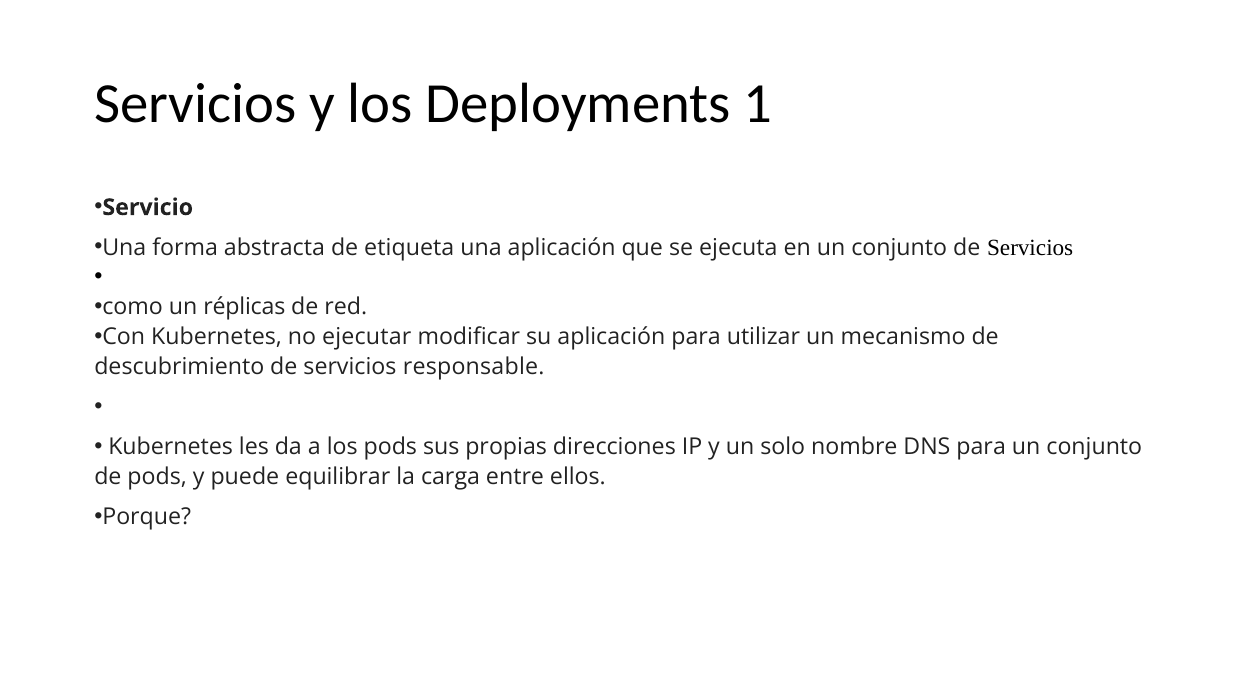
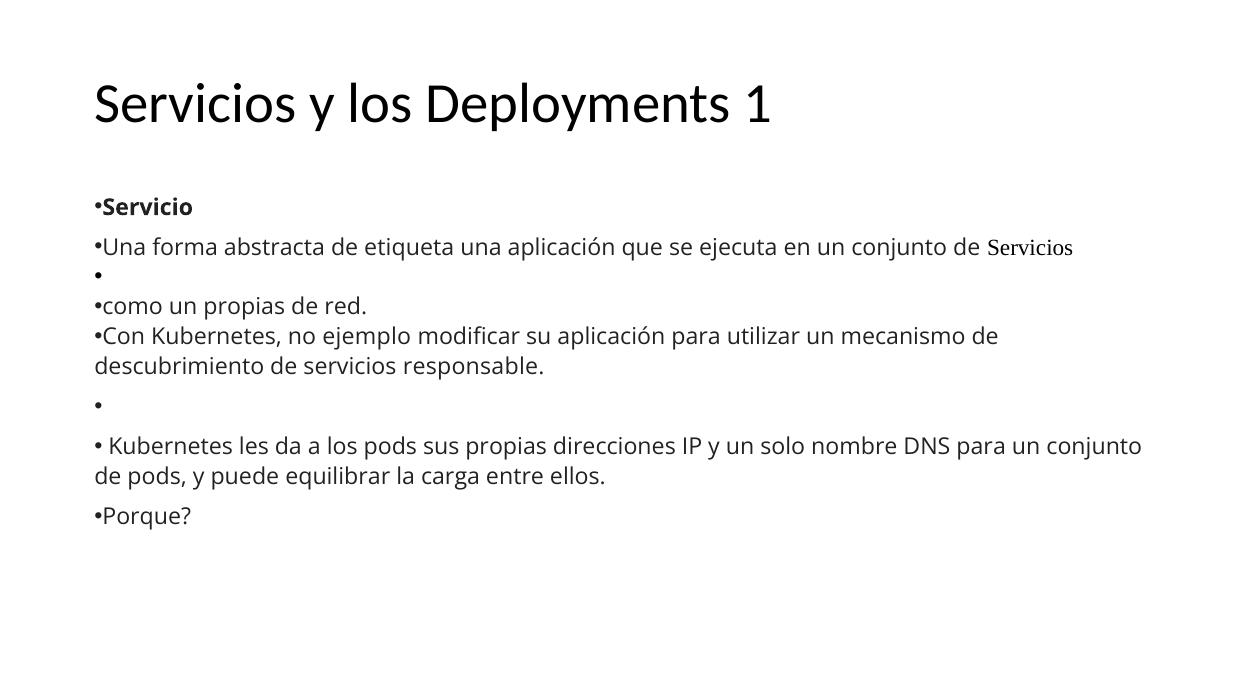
un réplicas: réplicas -> propias
ejecutar: ejecutar -> ejemplo
